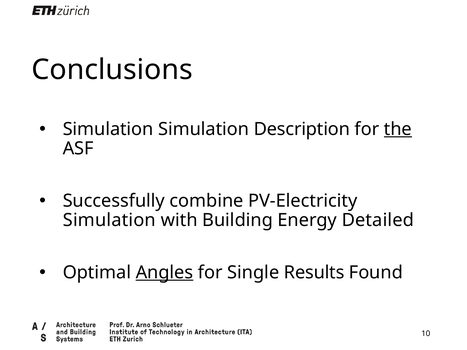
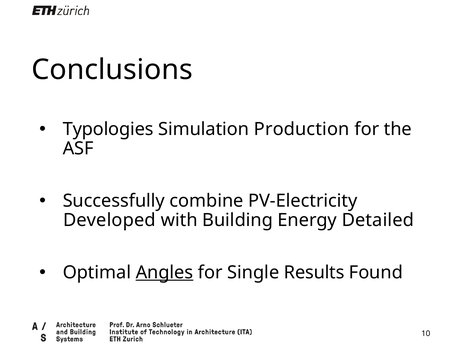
Simulation at (108, 129): Simulation -> Typologies
Description: Description -> Production
the underline: present -> none
Simulation at (109, 220): Simulation -> Developed
